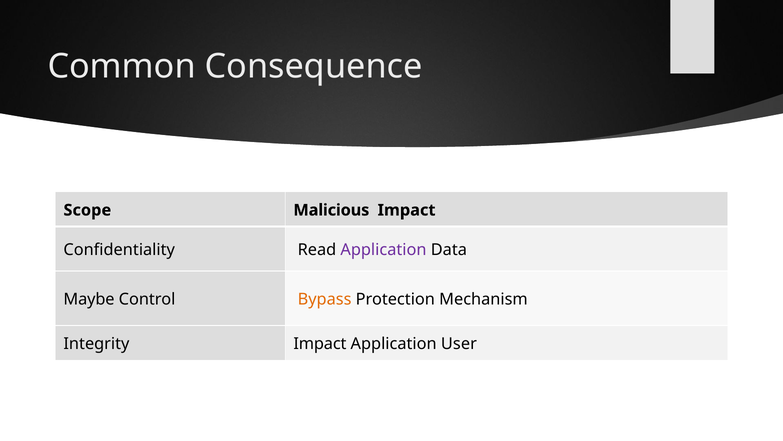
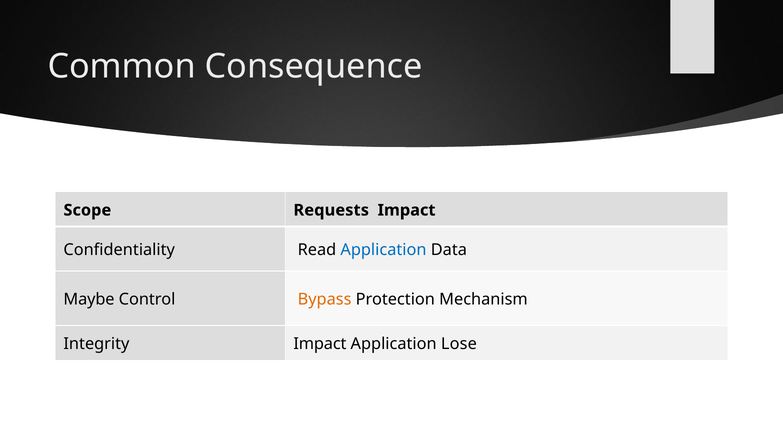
Malicious: Malicious -> Requests
Application at (383, 249) colour: purple -> blue
User: User -> Lose
